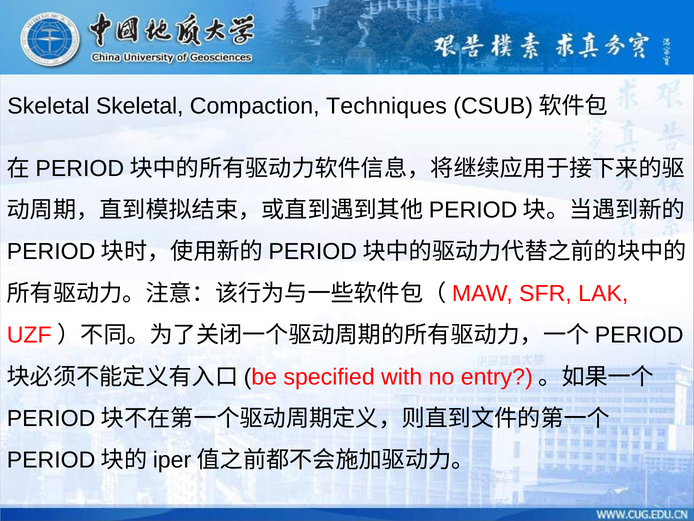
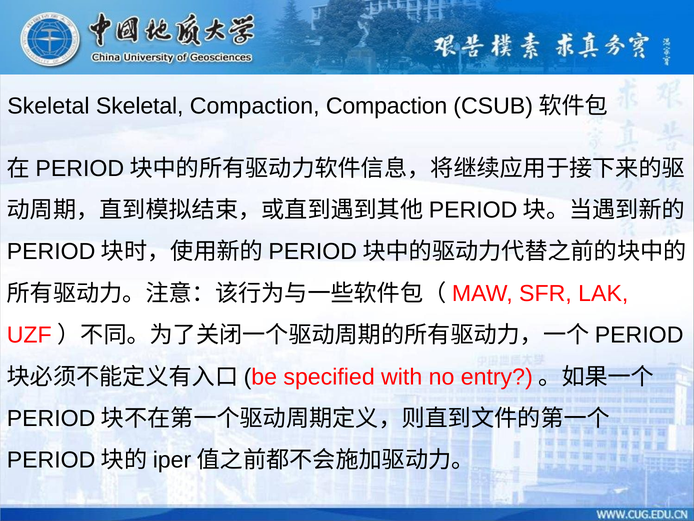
Compaction Techniques: Techniques -> Compaction
